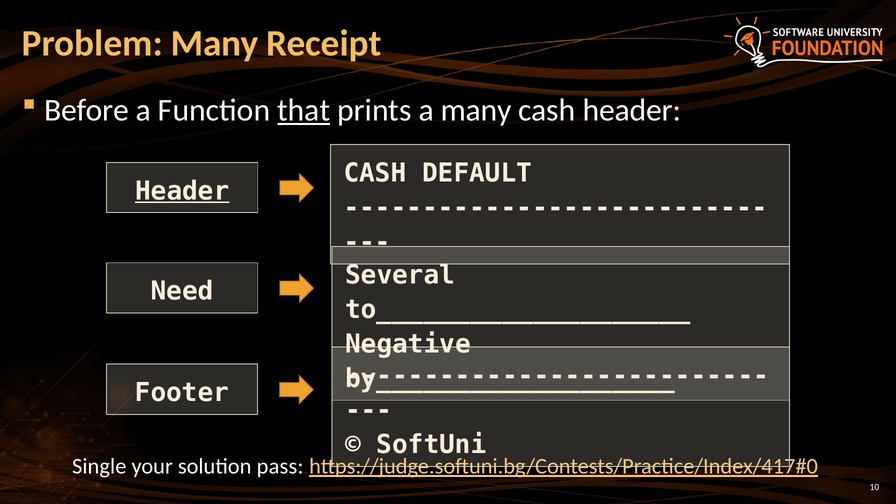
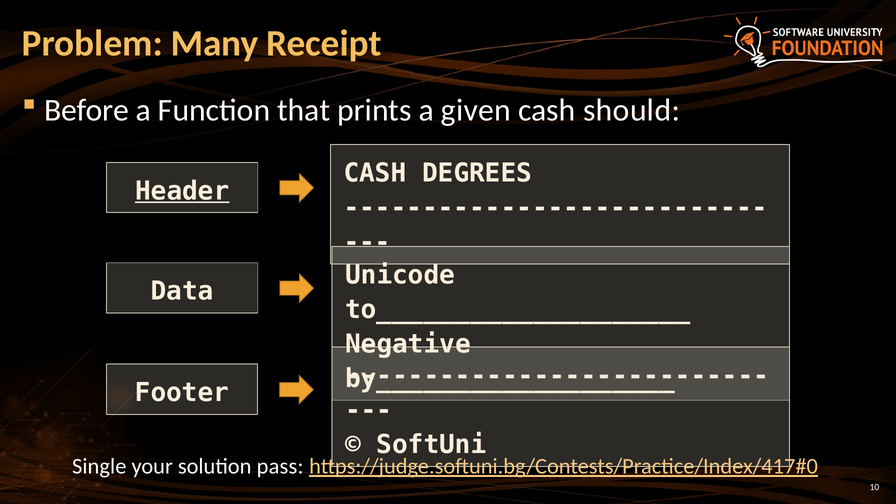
that underline: present -> none
a many: many -> given
cash header: header -> should
DEFAULT: DEFAULT -> DEGREES
Several: Several -> Unicode
Need: Need -> Data
